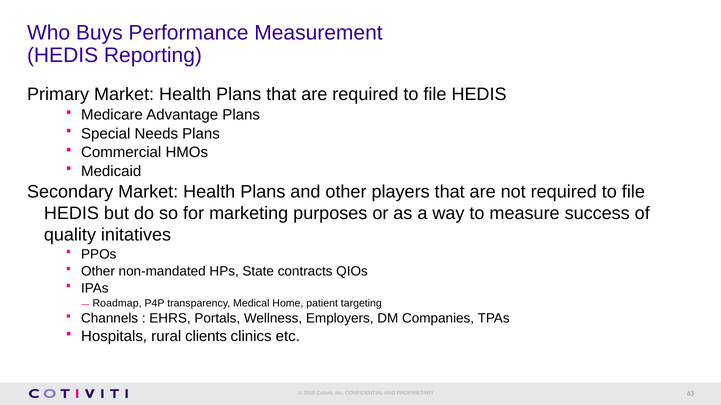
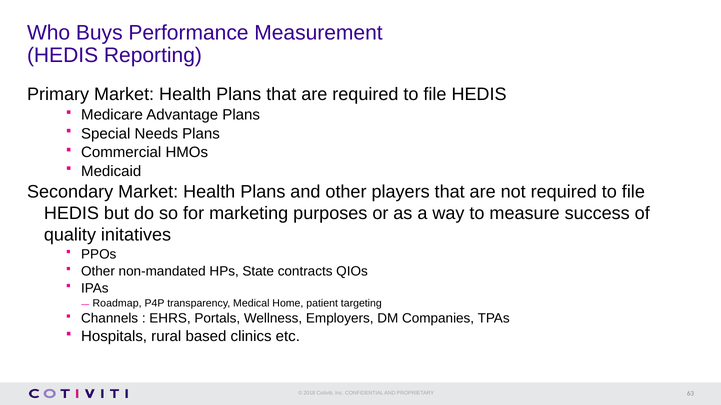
clients: clients -> based
